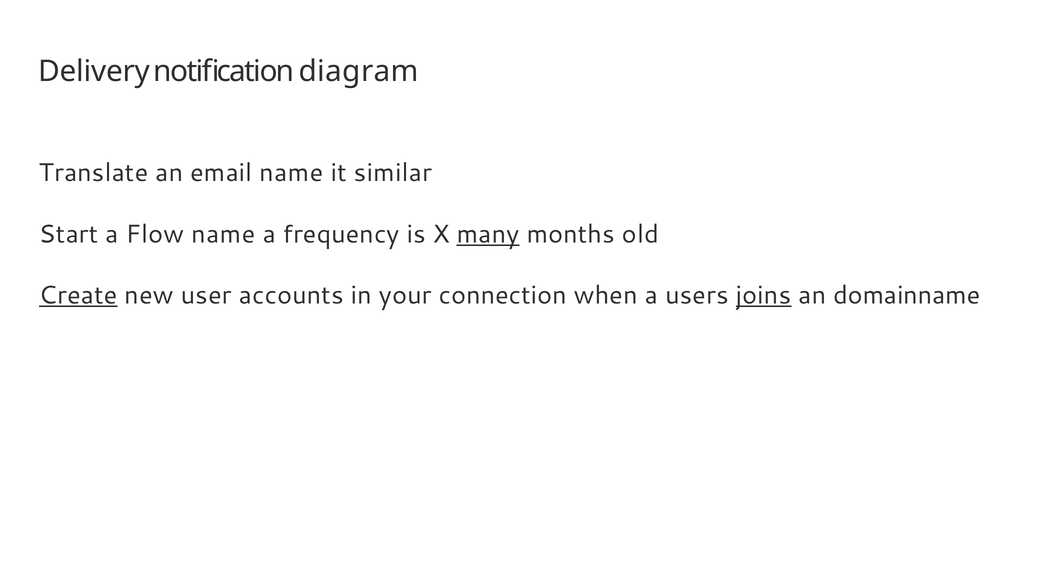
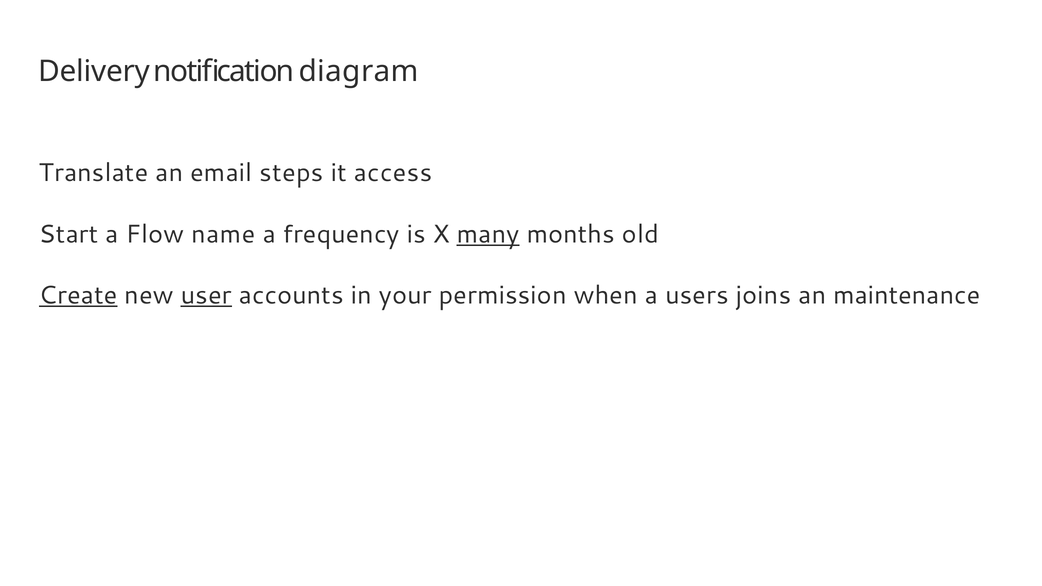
email name: name -> steps
similar: similar -> access
user underline: none -> present
connection: connection -> permission
joins underline: present -> none
domainname: domainname -> maintenance
